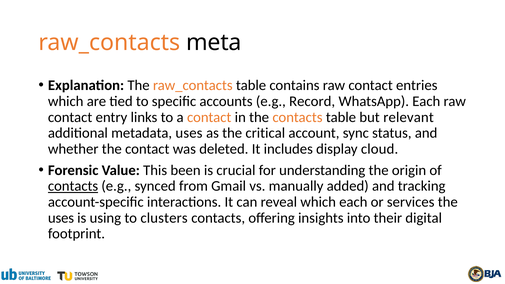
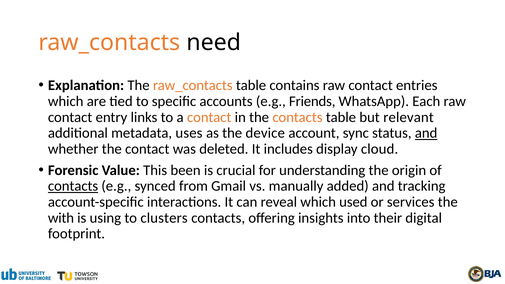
meta: meta -> need
Record: Record -> Friends
critical: critical -> device
and at (426, 133) underline: none -> present
which each: each -> used
uses at (61, 218): uses -> with
